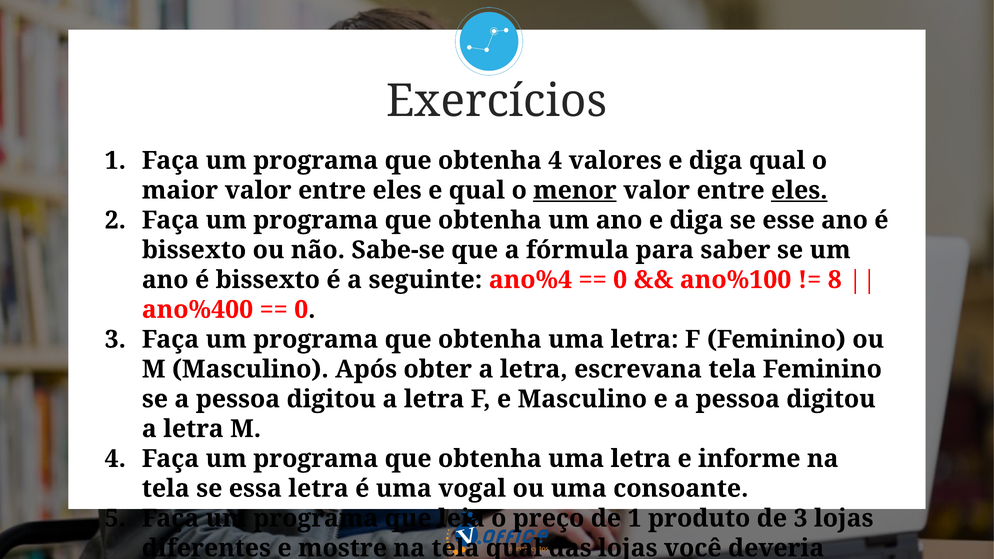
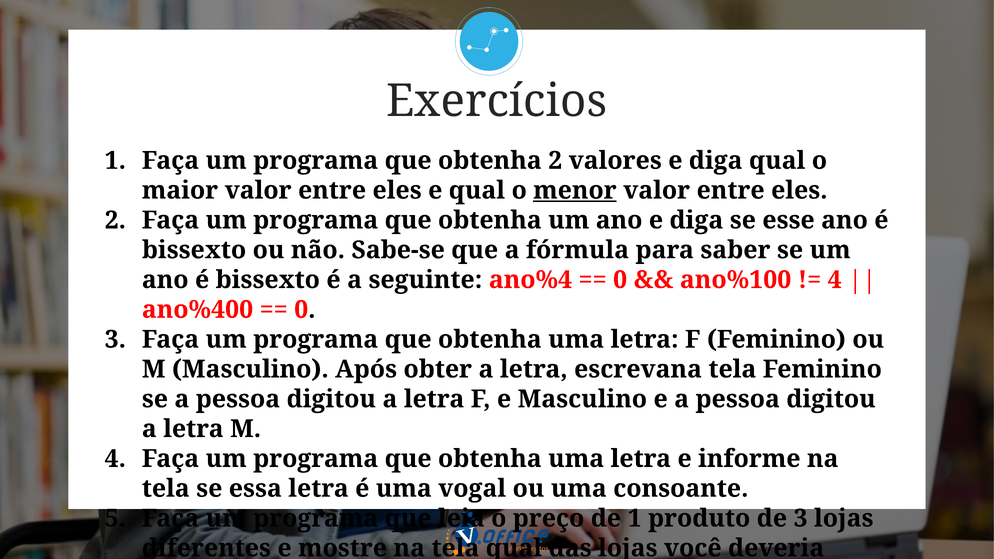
obtenha 4: 4 -> 2
eles at (799, 190) underline: present -> none
8 at (835, 280): 8 -> 4
